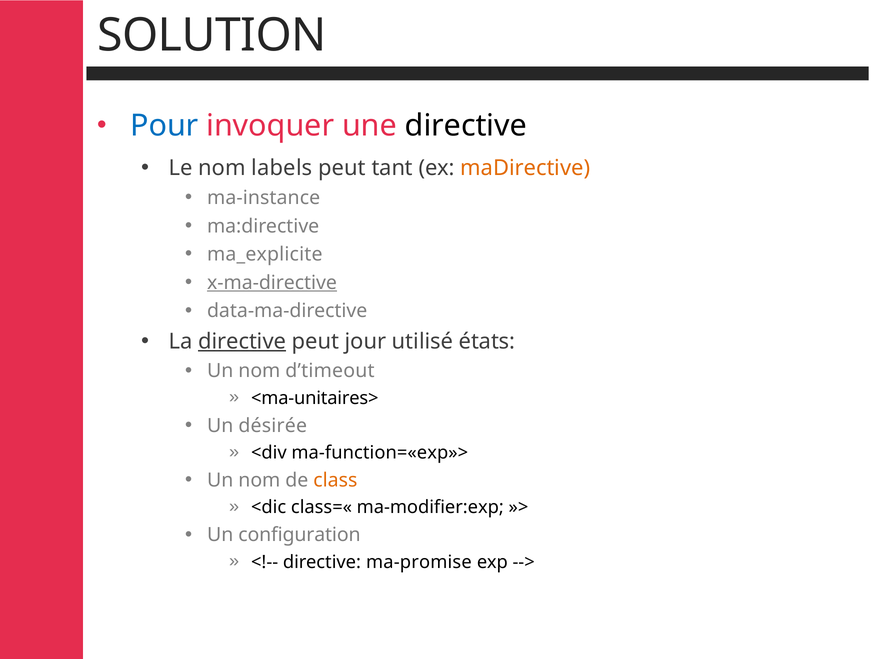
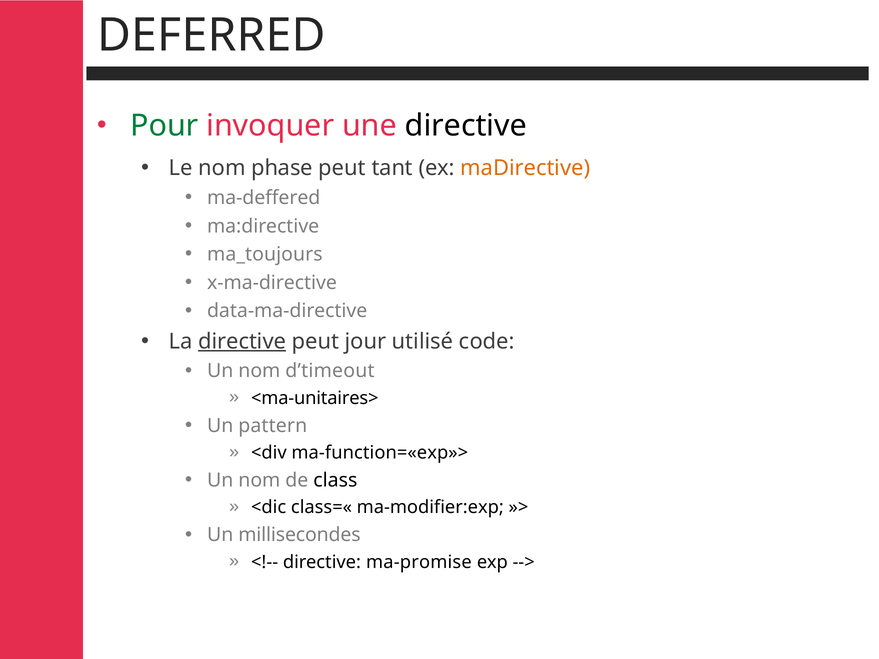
SOLUTION: SOLUTION -> DEFERRED
Pour colour: blue -> green
labels: labels -> phase
ma-instance: ma-instance -> ma-deffered
ma_explicite: ma_explicite -> ma_toujours
x-ma-directive underline: present -> none
états: états -> code
désirée: désirée -> pattern
class colour: orange -> black
configuration: configuration -> millisecondes
